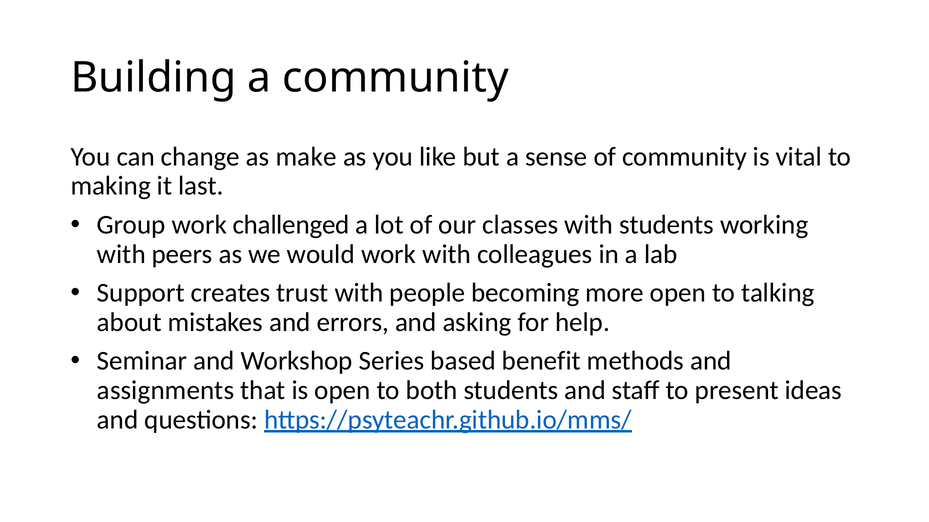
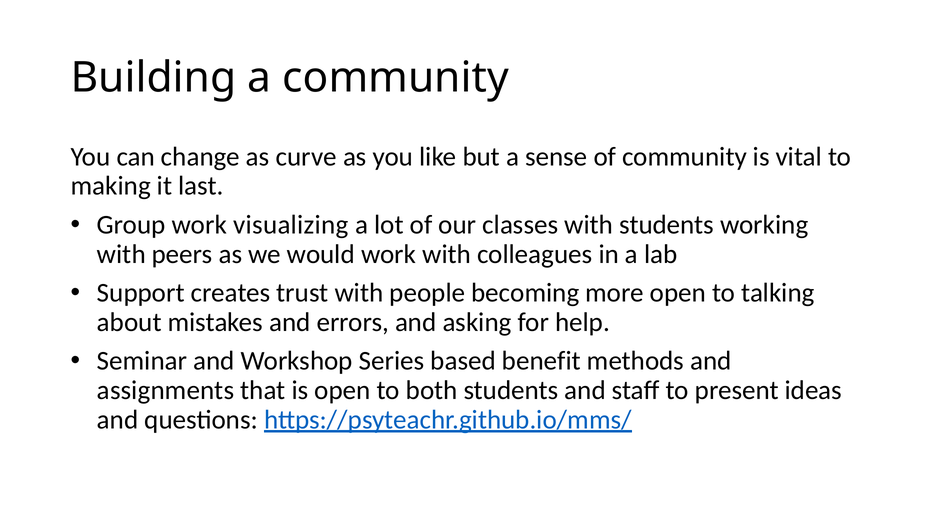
make: make -> curve
challenged: challenged -> visualizing
